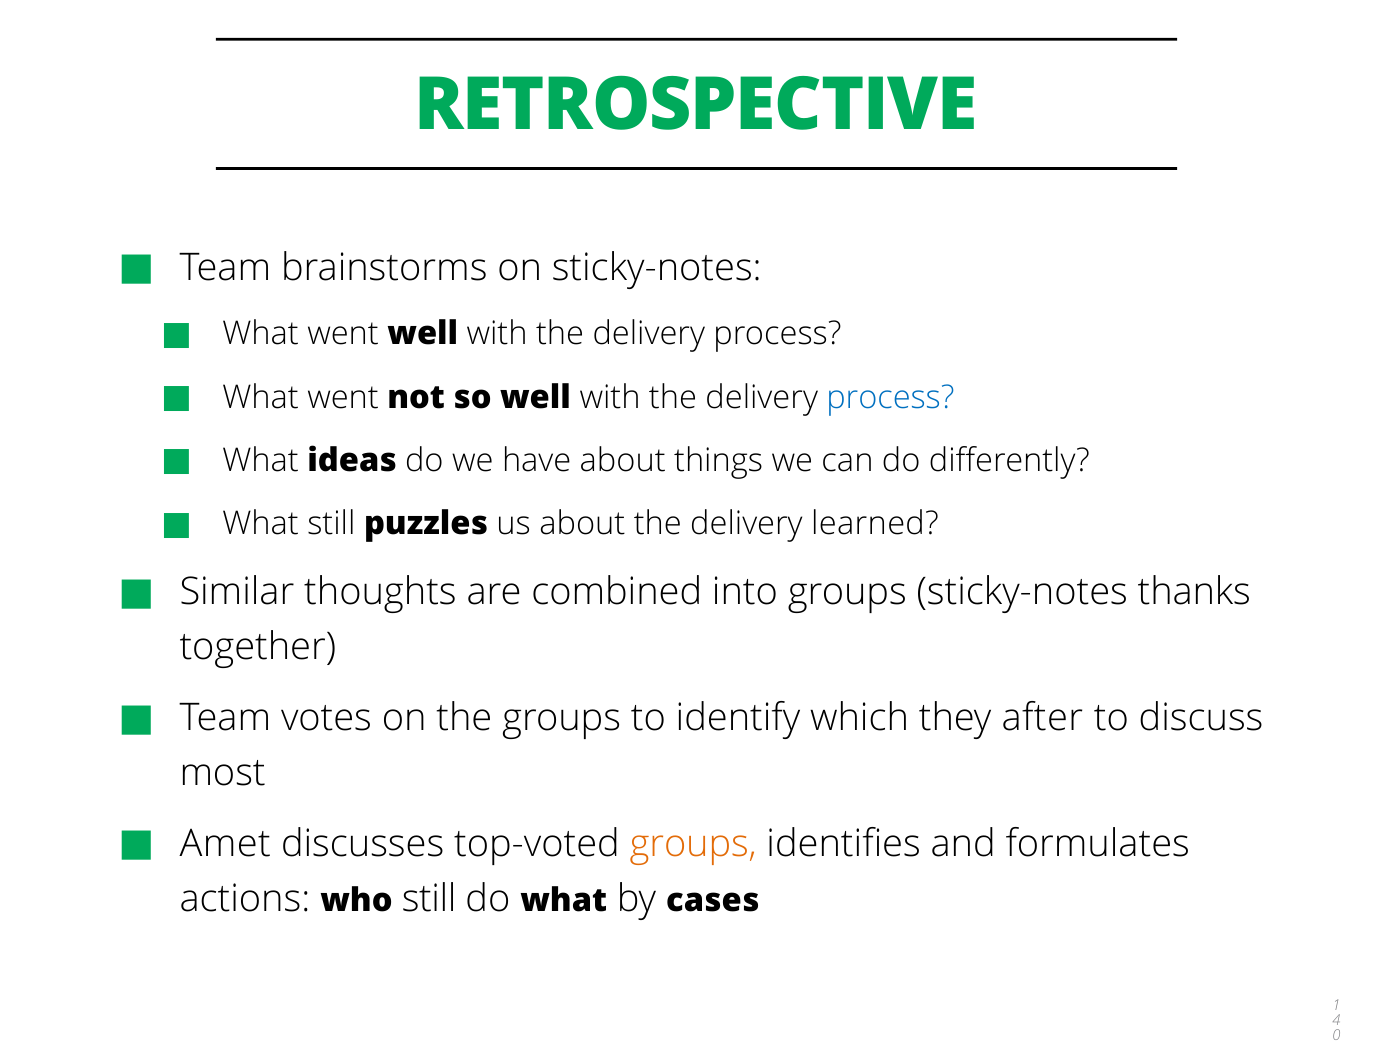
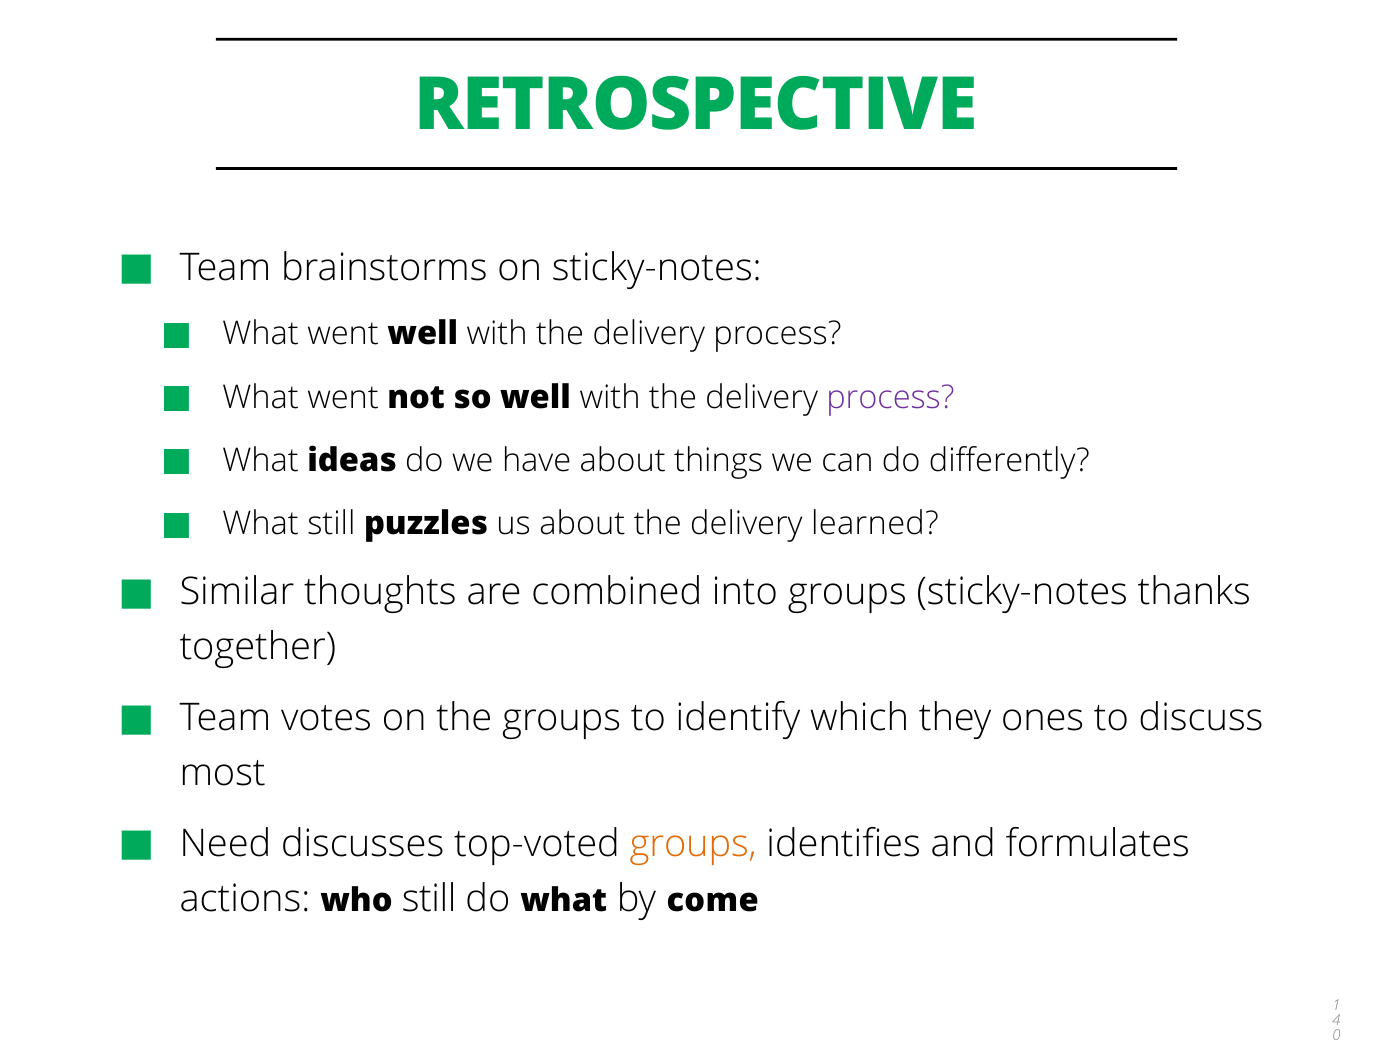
process at (890, 397) colour: blue -> purple
after: after -> ones
Amet: Amet -> Need
cases: cases -> come
